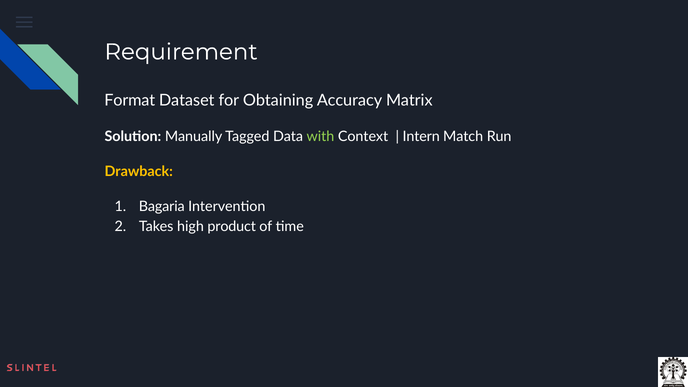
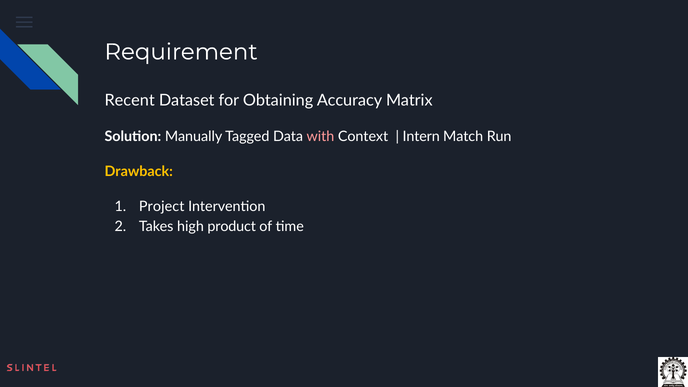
Format: Format -> Recent
with colour: light green -> pink
Bagaria: Bagaria -> Project
